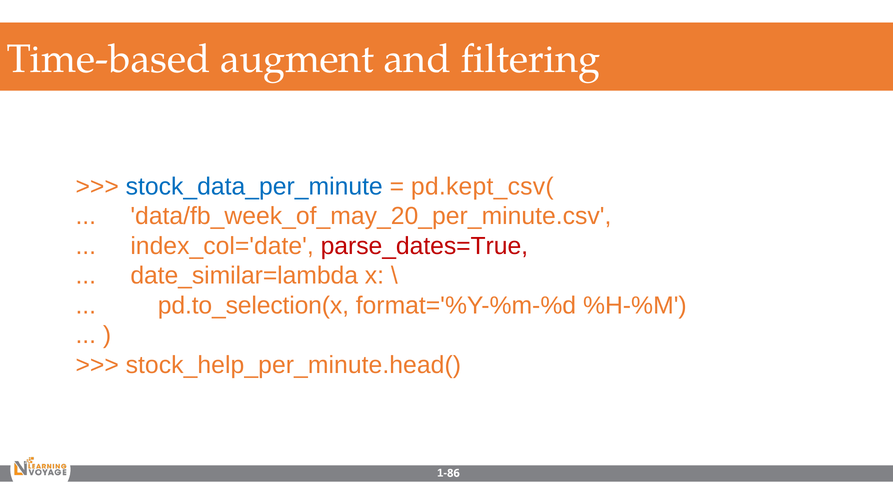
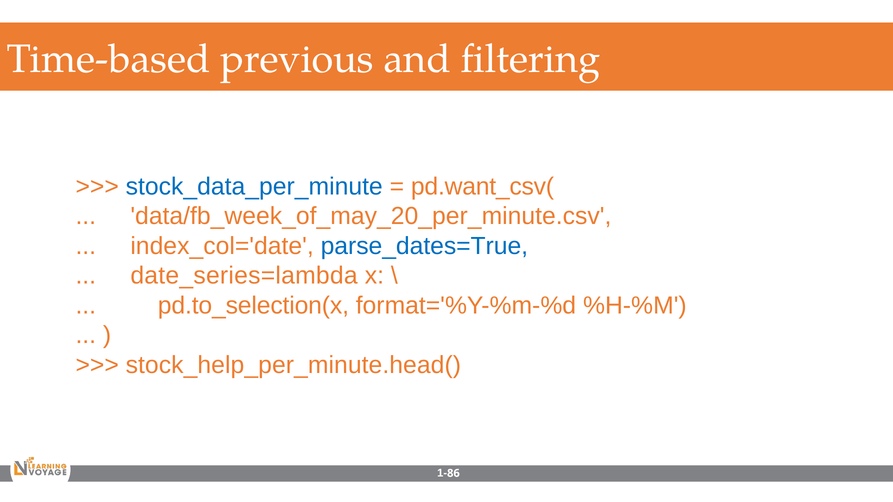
augment: augment -> previous
pd.kept_csv(: pd.kept_csv( -> pd.want_csv(
parse_dates=True colour: red -> blue
date_similar=lambda: date_similar=lambda -> date_series=lambda
